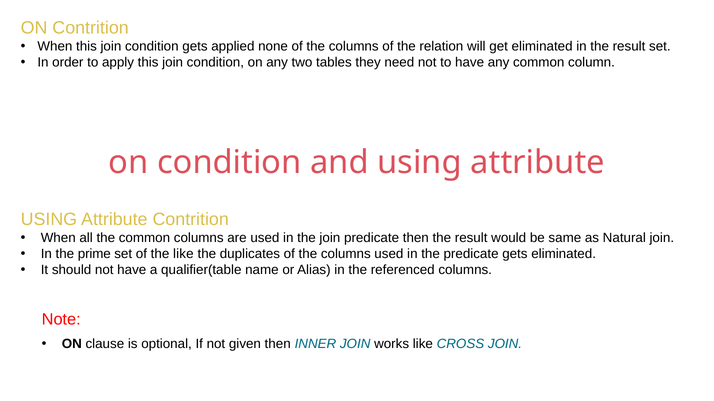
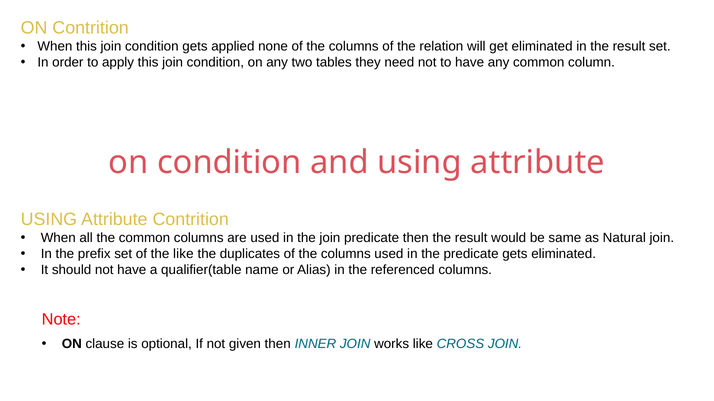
prime: prime -> prefix
